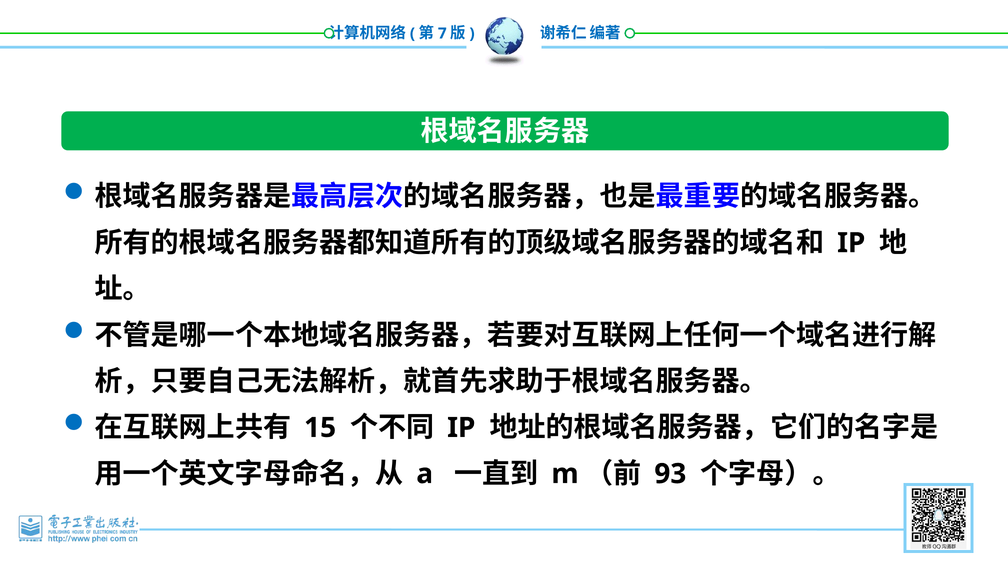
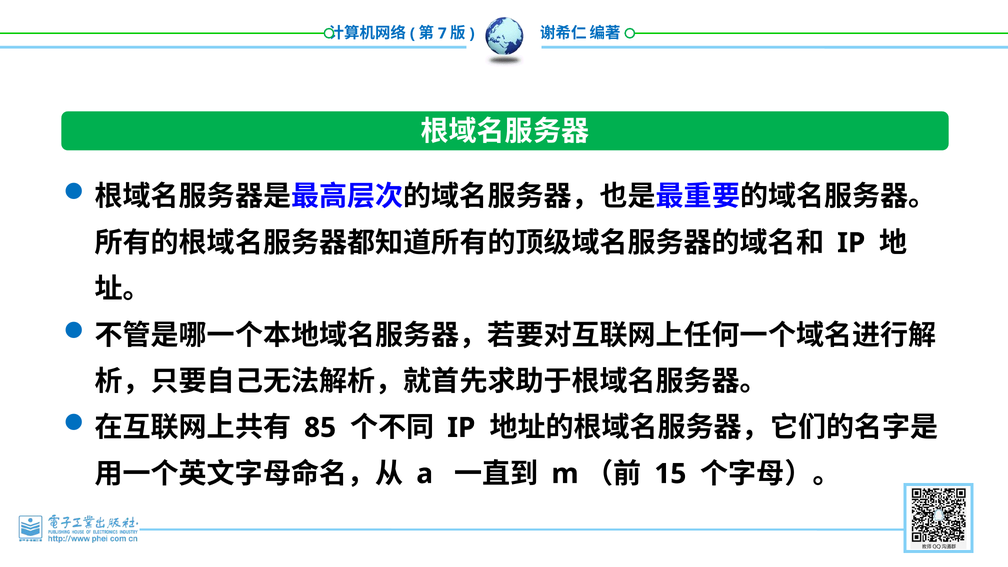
15: 15 -> 85
93: 93 -> 15
